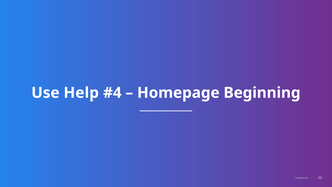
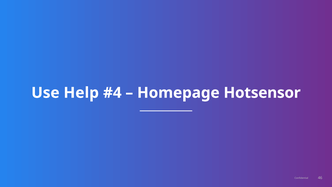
Beginning: Beginning -> Hotsensor
